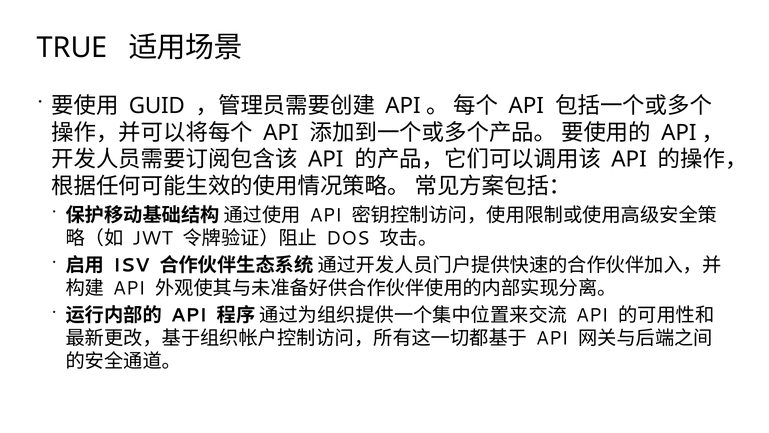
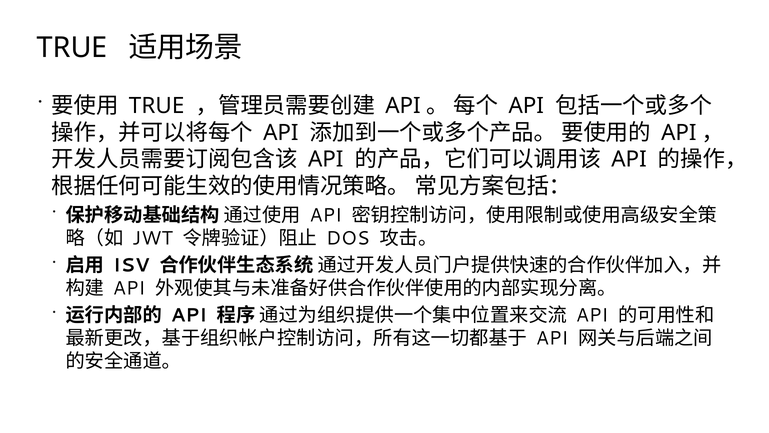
GUID at (157, 106): GUID -> TRUE
